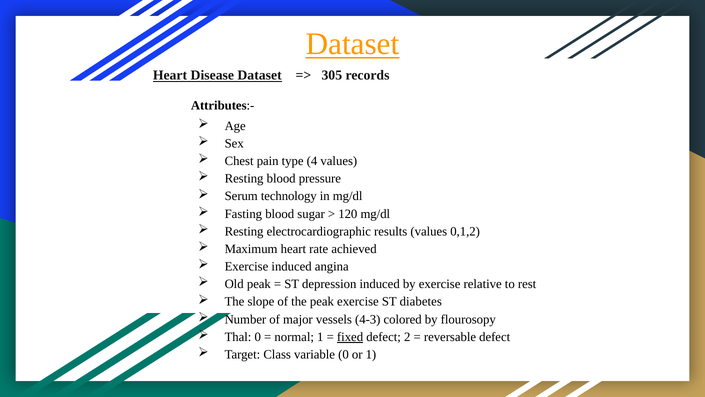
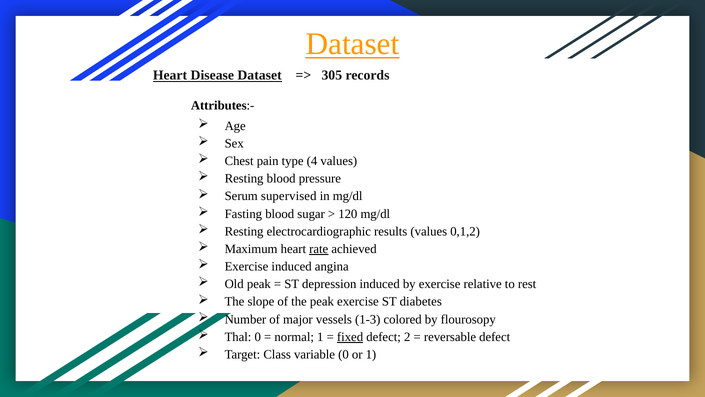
technology: technology -> supervised
rate underline: none -> present
4-3: 4-3 -> 1-3
